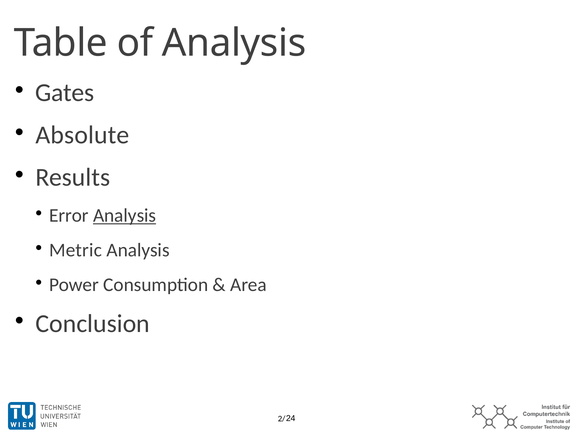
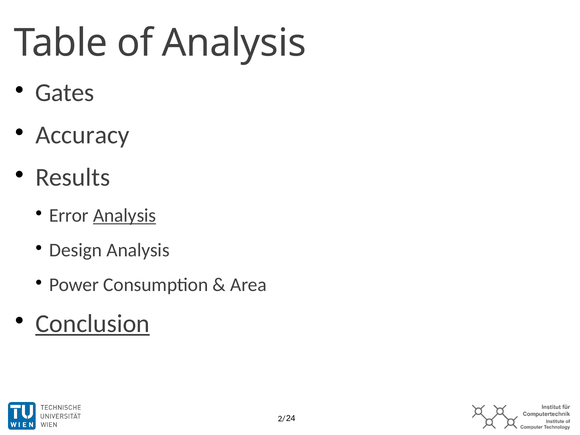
Absolute: Absolute -> Accuracy
Metric: Metric -> Design
Conclusion underline: none -> present
